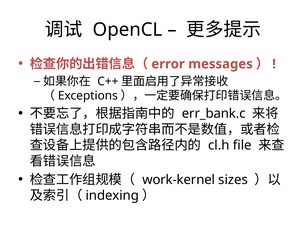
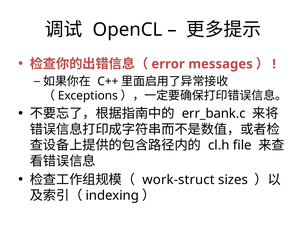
work-kernel: work-kernel -> work-struct
